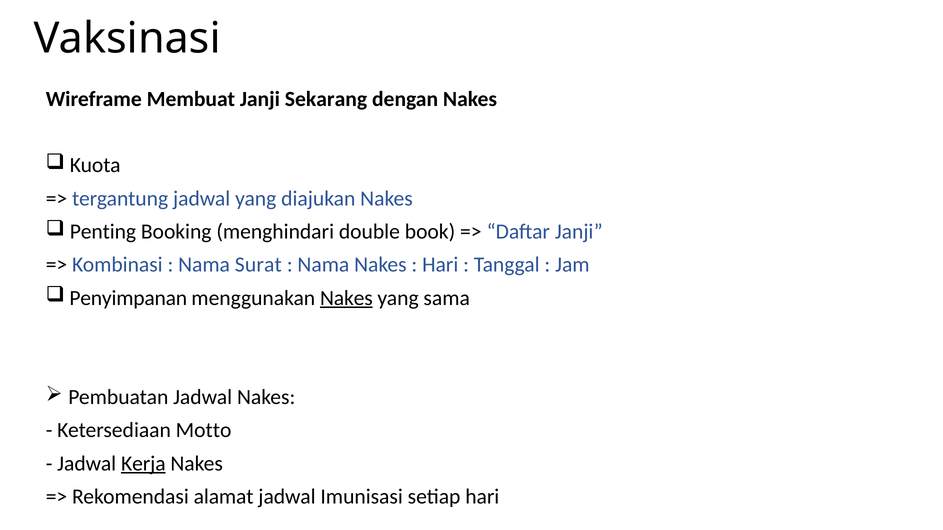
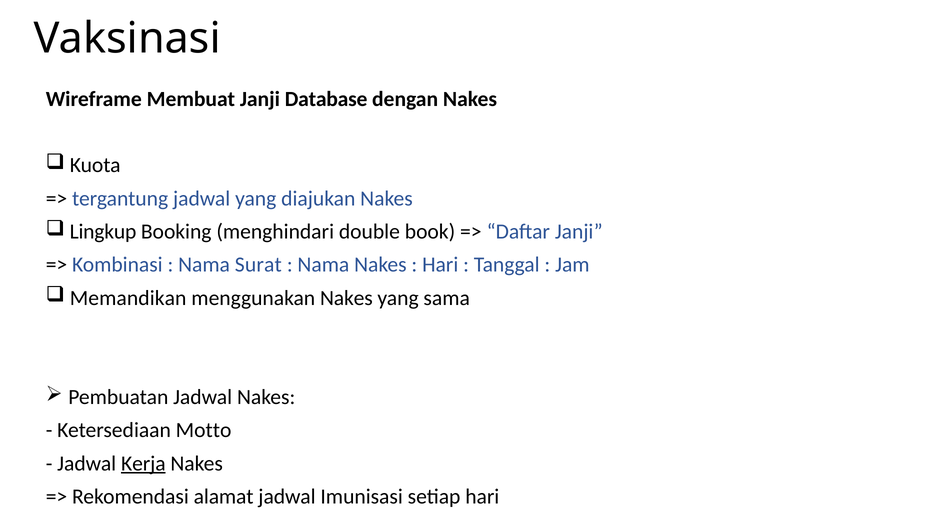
Sekarang: Sekarang -> Database
Penting: Penting -> Lingkup
Penyimpanan: Penyimpanan -> Memandikan
Nakes at (346, 298) underline: present -> none
